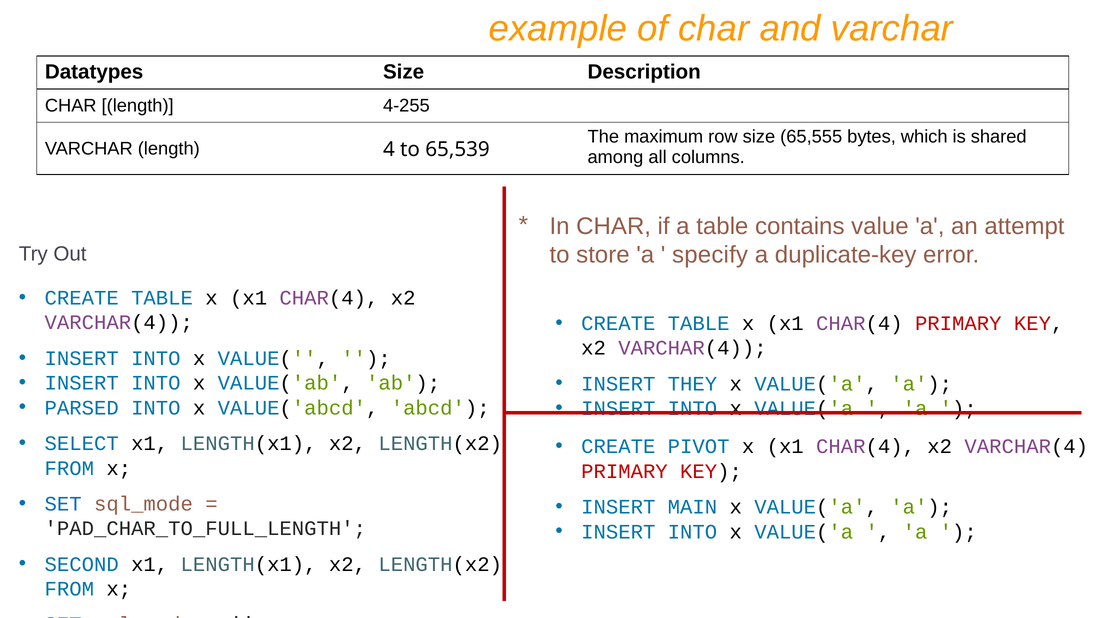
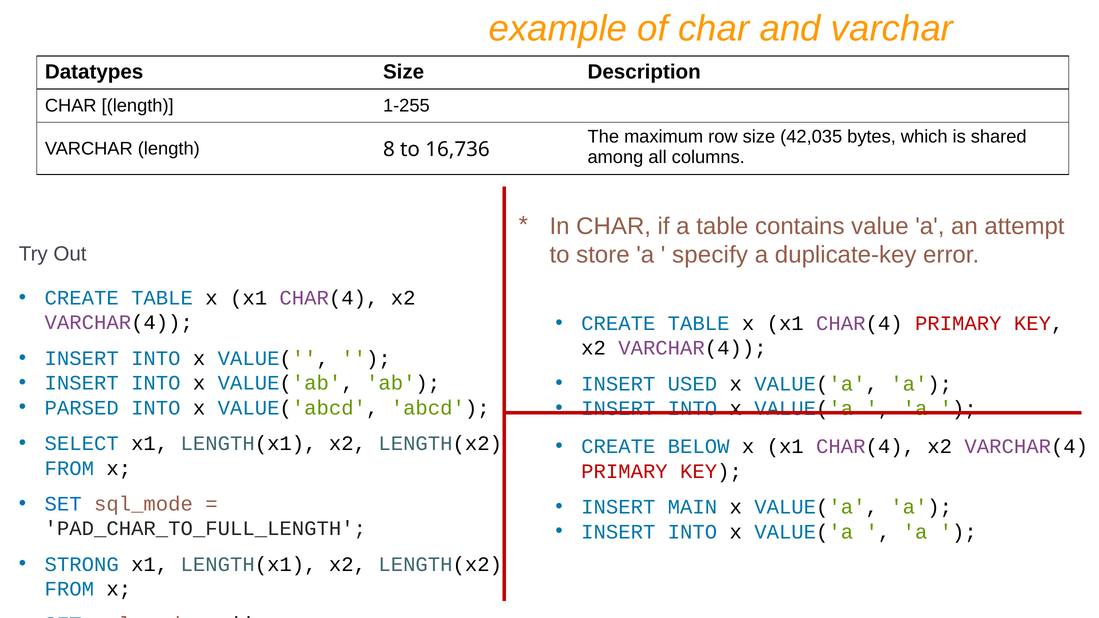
4-255: 4-255 -> 1-255
65,555: 65,555 -> 42,035
4: 4 -> 8
65,539: 65,539 -> 16,736
THEY: THEY -> USED
PIVOT: PIVOT -> BELOW
SECOND: SECOND -> STRONG
